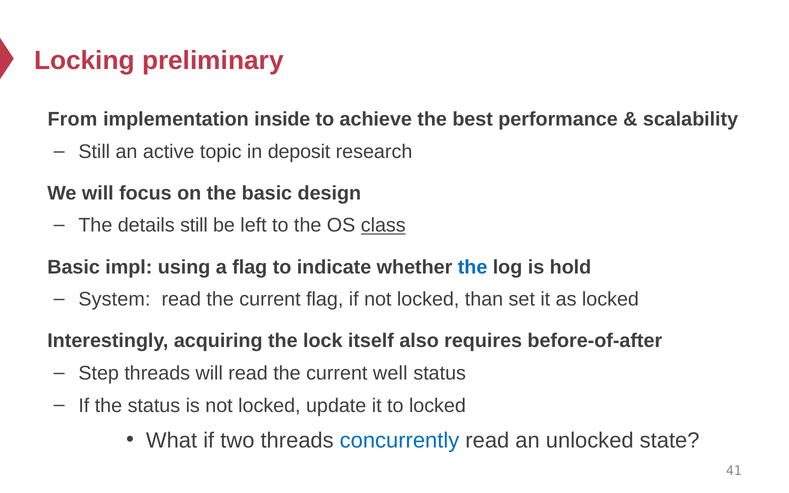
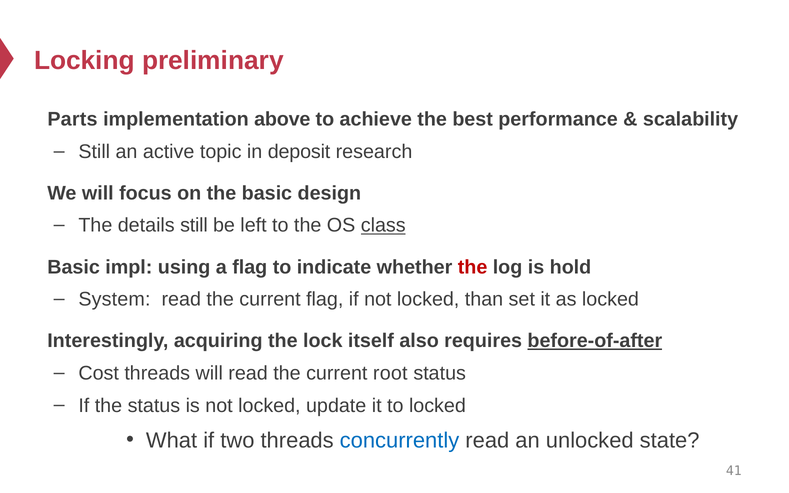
From: From -> Parts
inside: inside -> above
the at (473, 267) colour: blue -> red
before-of-after underline: none -> present
Step: Step -> Cost
well: well -> root
